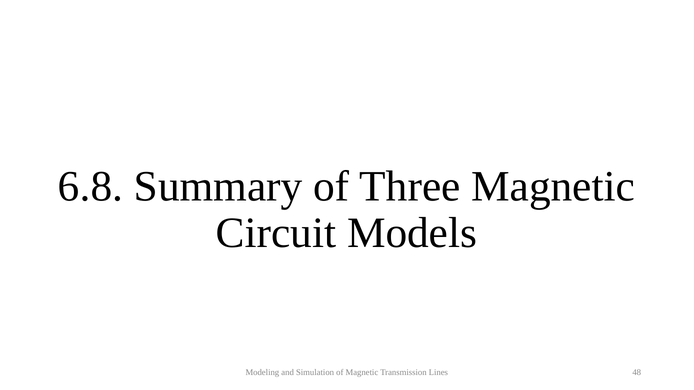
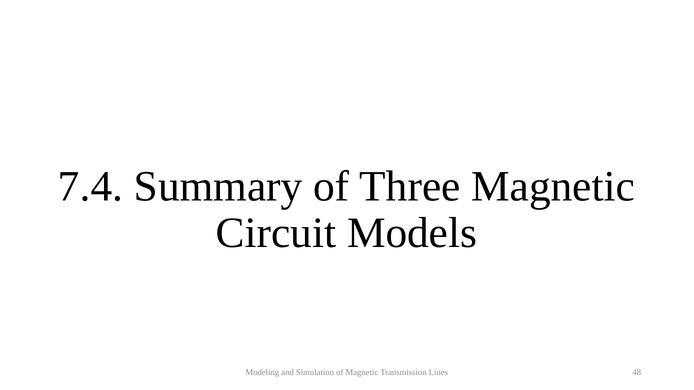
6.8: 6.8 -> 7.4
